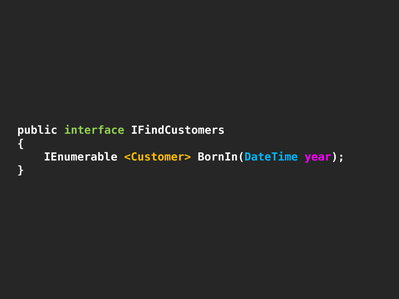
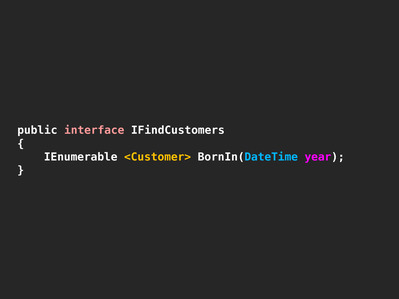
interface colour: light green -> pink
